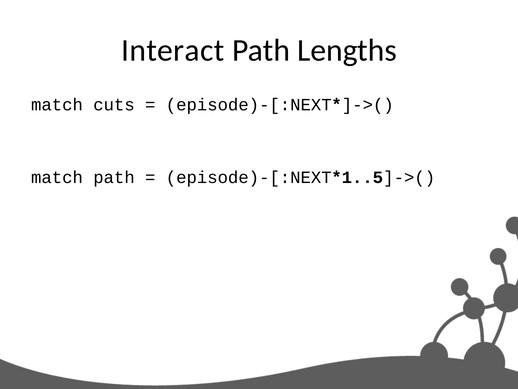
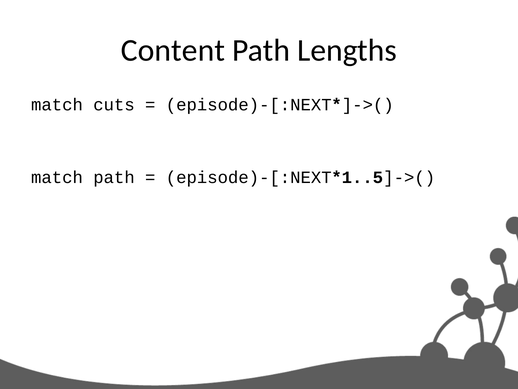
Interact: Interact -> Content
